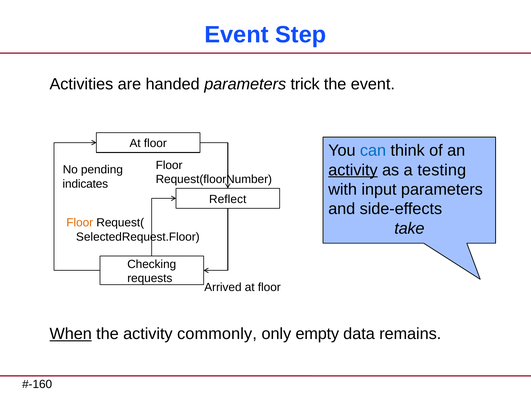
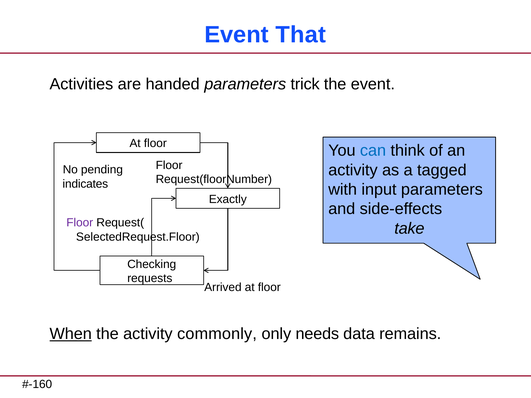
Step: Step -> That
activity at (353, 170) underline: present -> none
testing: testing -> tagged
Reflect: Reflect -> Exactly
Floor at (80, 223) colour: orange -> purple
empty: empty -> needs
